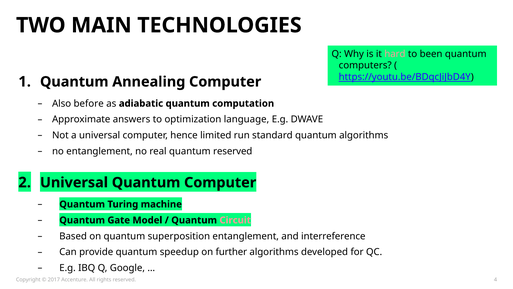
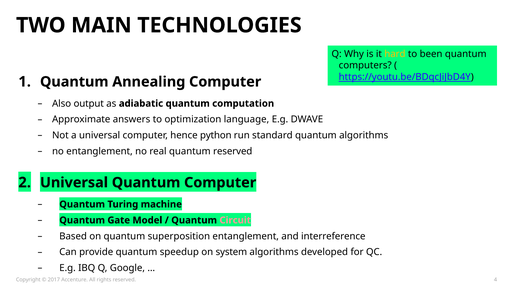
hard colour: pink -> yellow
before: before -> output
limited: limited -> python
further: further -> system
